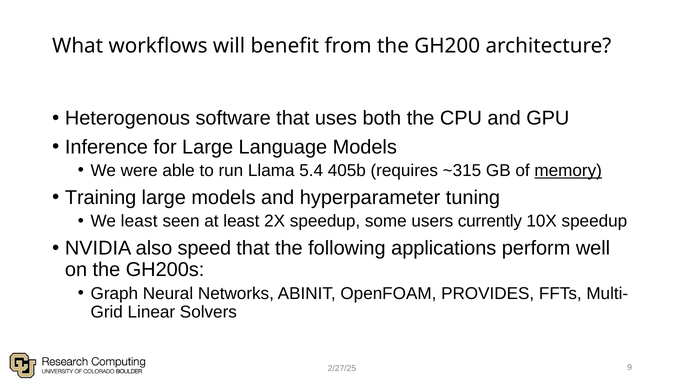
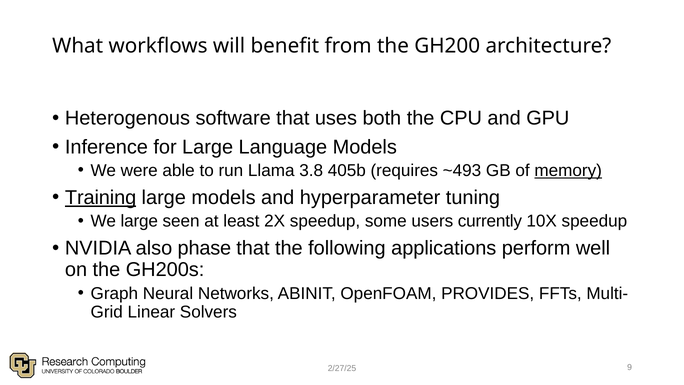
5.4: 5.4 -> 3.8
~315: ~315 -> ~493
Training underline: none -> present
We least: least -> large
speed: speed -> phase
